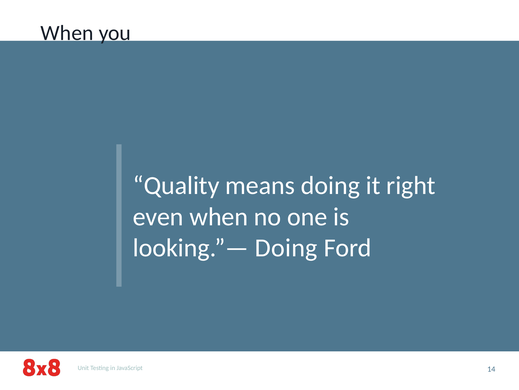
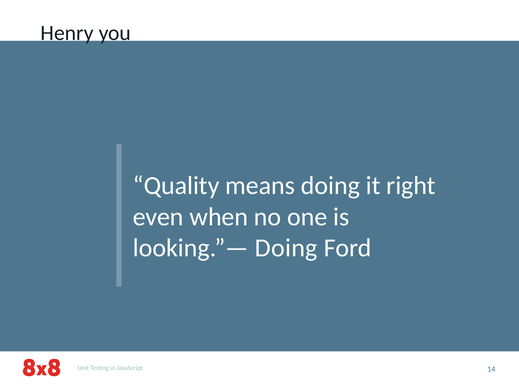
When at (67, 33): When -> Henry
